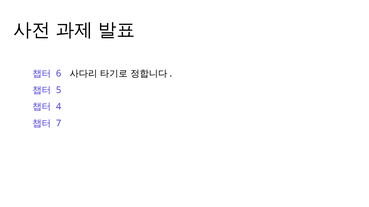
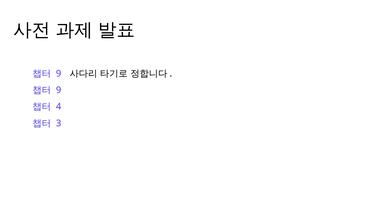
6 at (59, 74): 6 -> 9
5 at (59, 90): 5 -> 9
7: 7 -> 3
